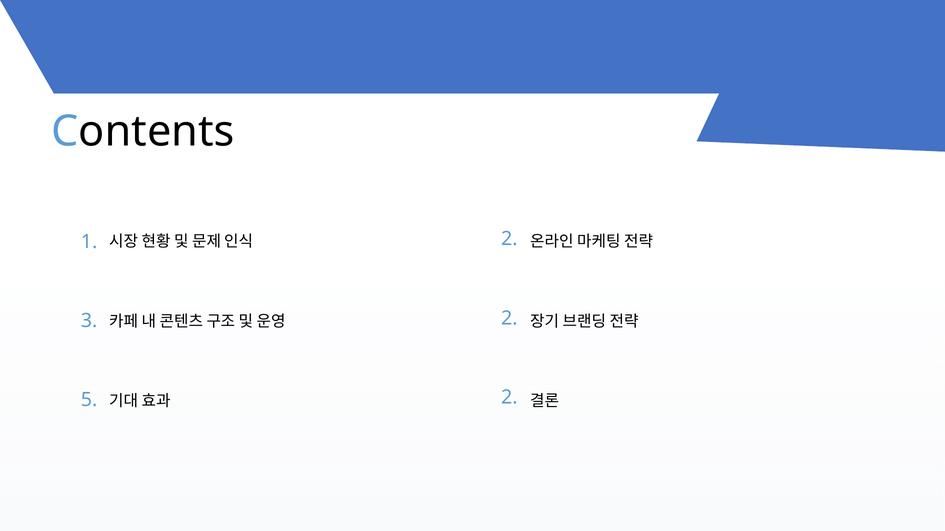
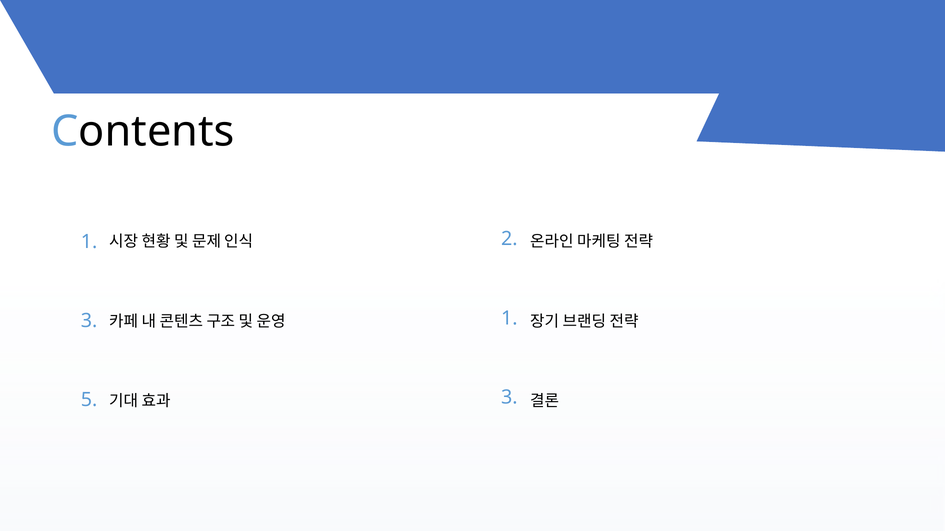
3 2: 2 -> 1
5 2: 2 -> 3
